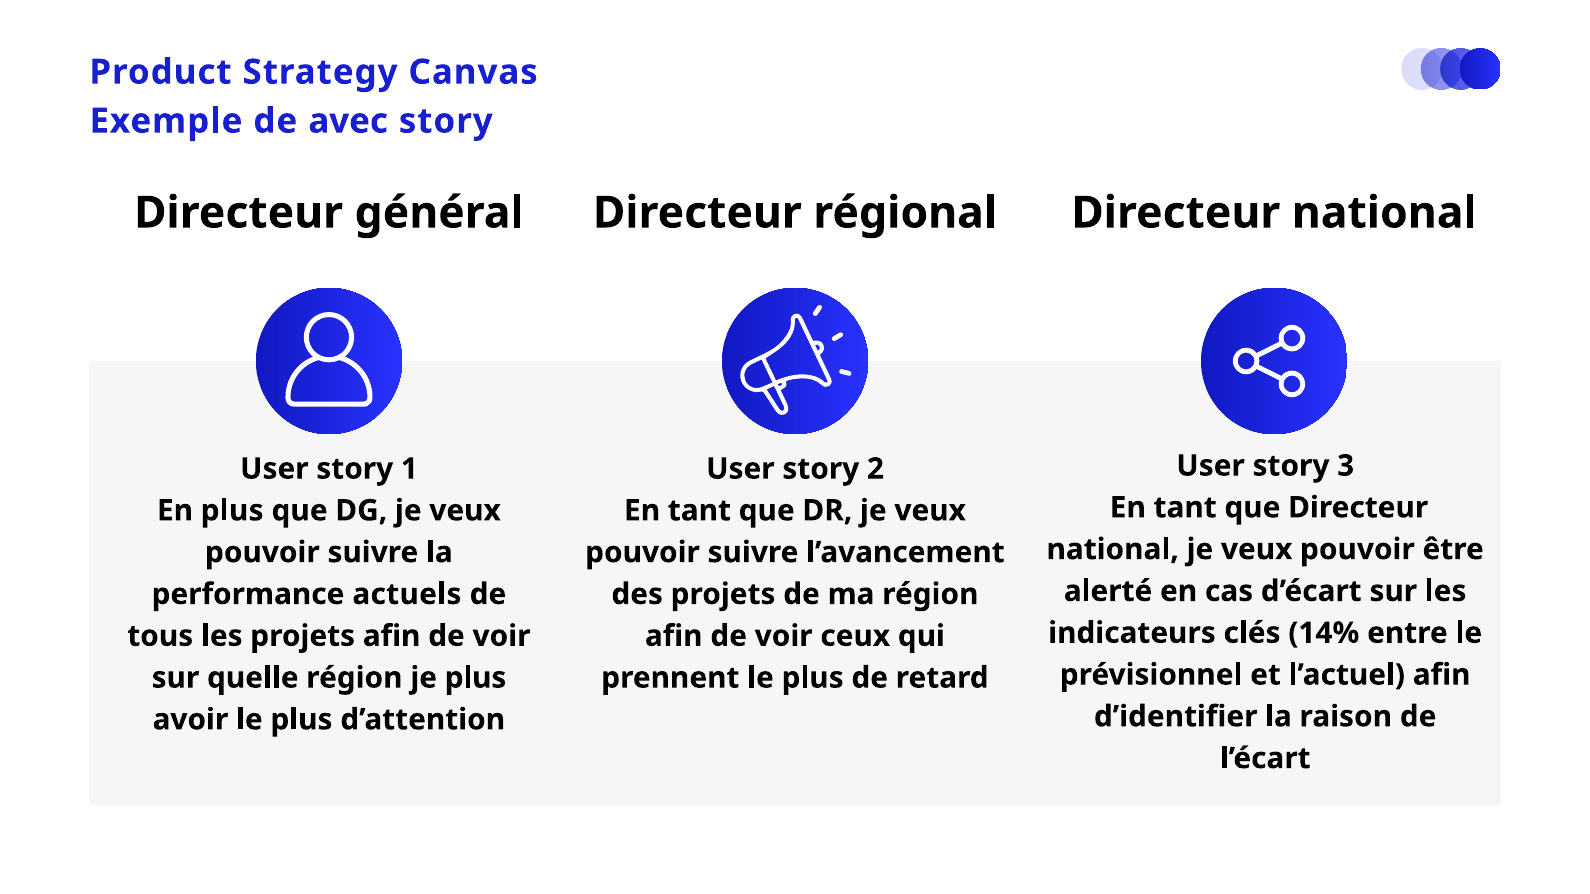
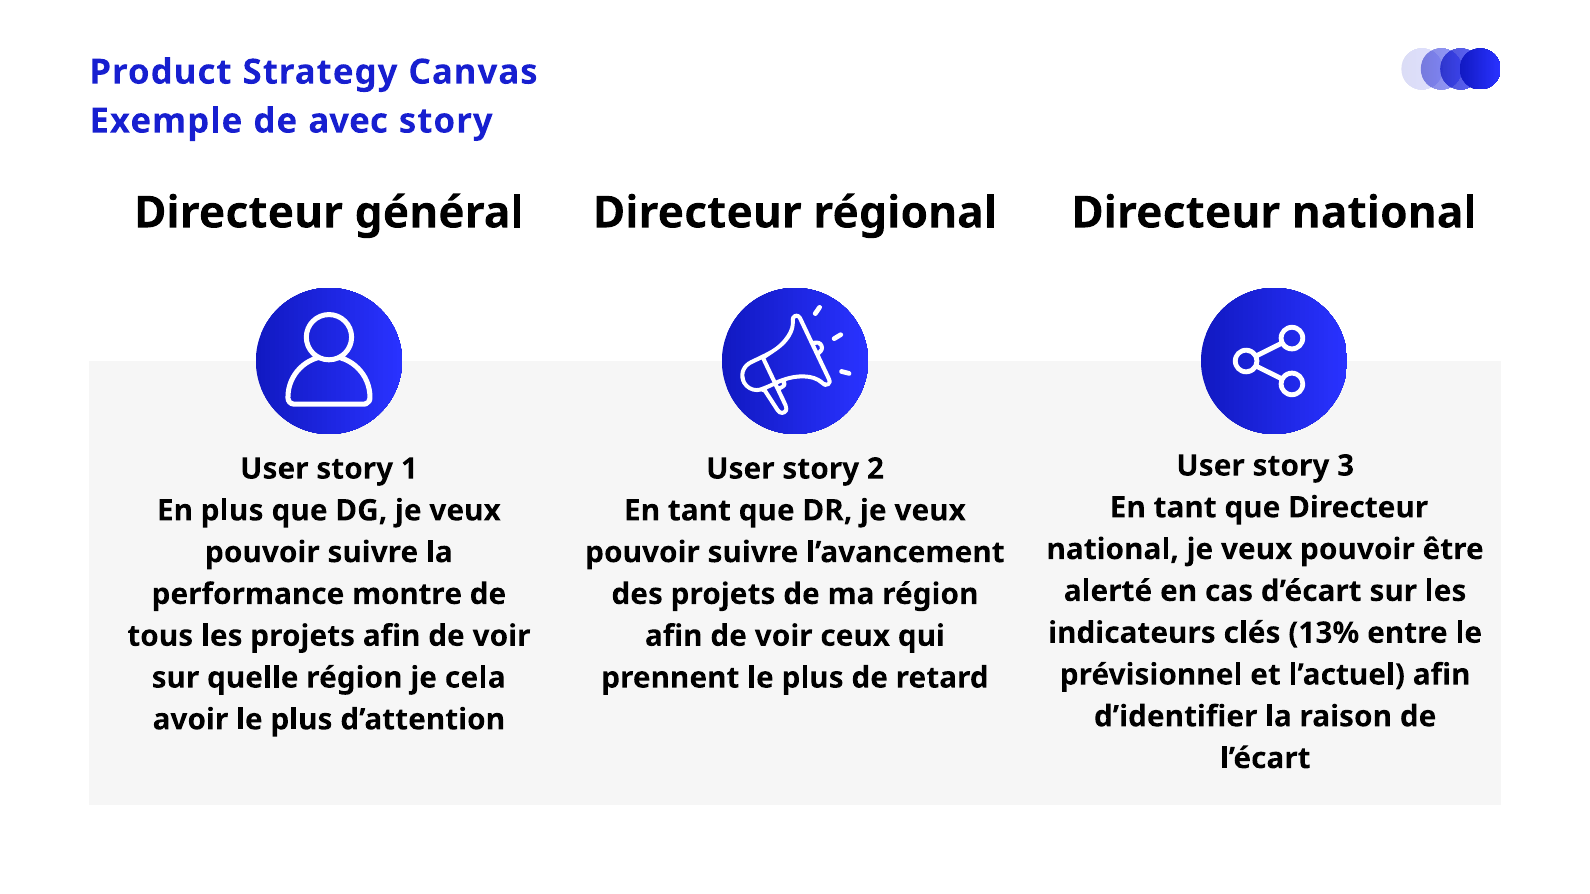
actuels: actuels -> montre
14%: 14% -> 13%
je plus: plus -> cela
